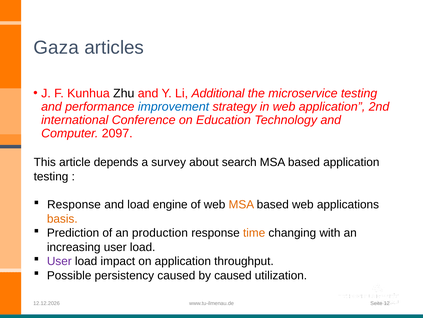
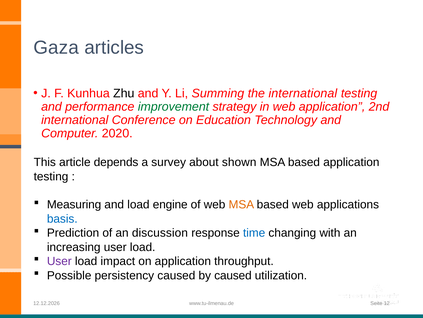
Additional: Additional -> Summing
the microservice: microservice -> international
improvement colour: blue -> green
2097: 2097 -> 2020
search: search -> shown
Response at (74, 204): Response -> Measuring
basis colour: orange -> blue
production: production -> discussion
time colour: orange -> blue
